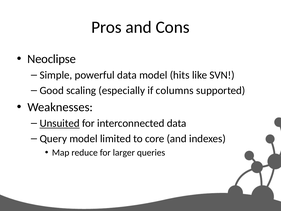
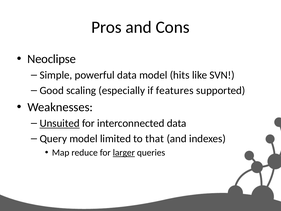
columns: columns -> features
core: core -> that
larger underline: none -> present
